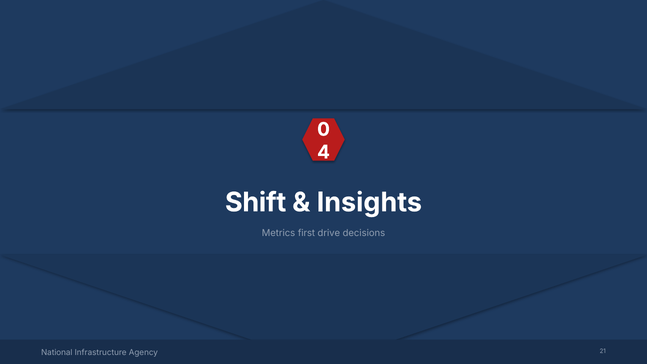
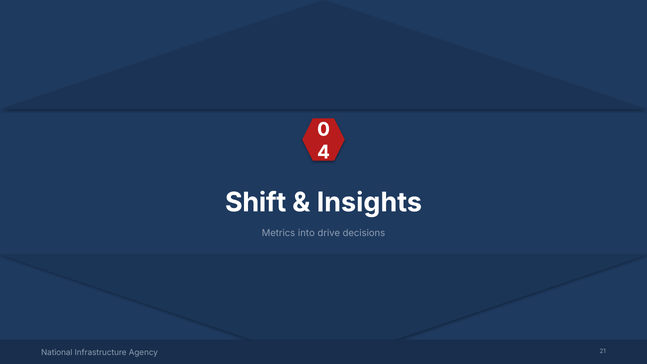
first: first -> into
